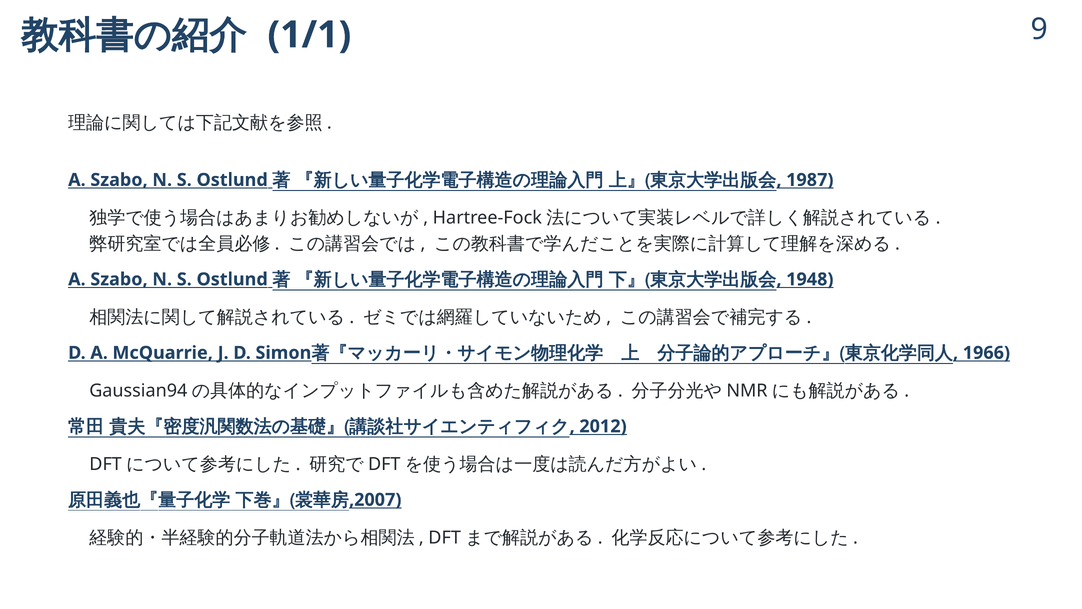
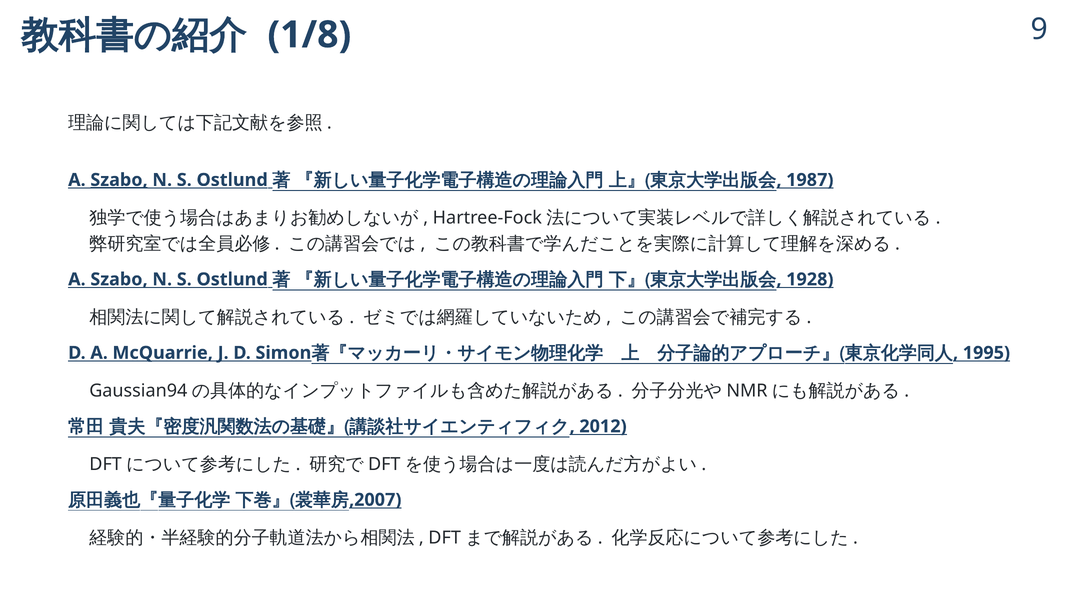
1/1: 1/1 -> 1/8
Szabo at (119, 180) underline: none -> present
1948: 1948 -> 1928
1966: 1966 -> 1995
